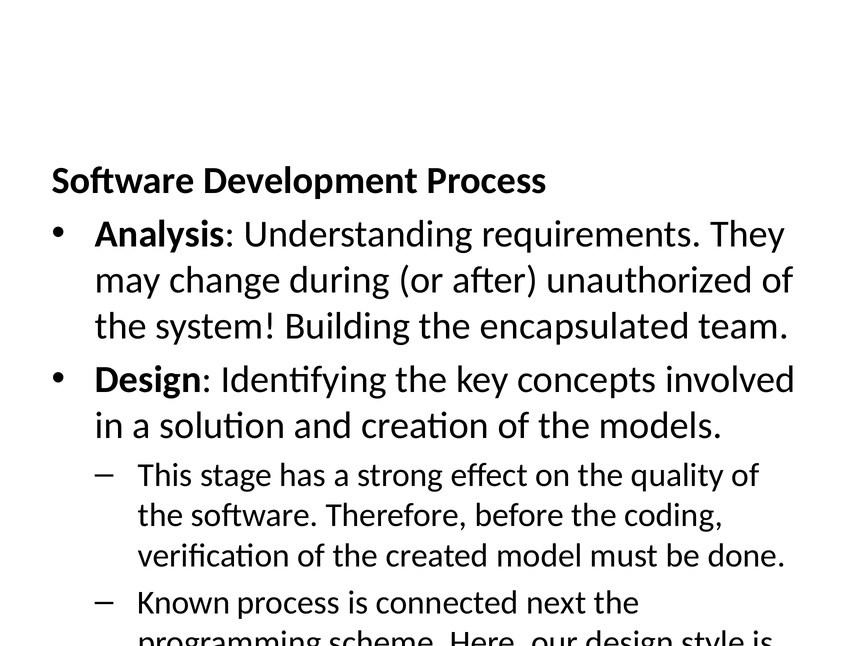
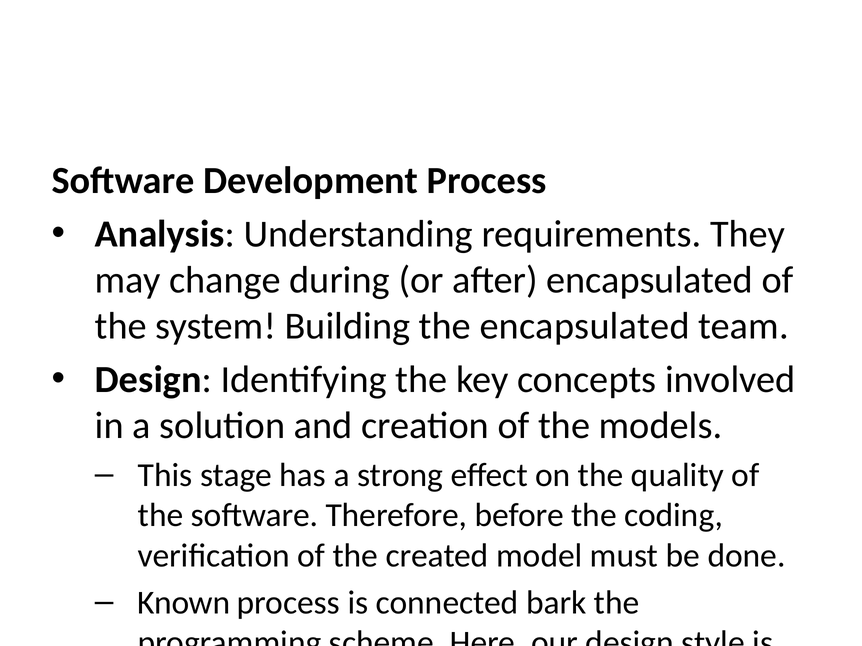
after unauthorized: unauthorized -> encapsulated
next: next -> bark
